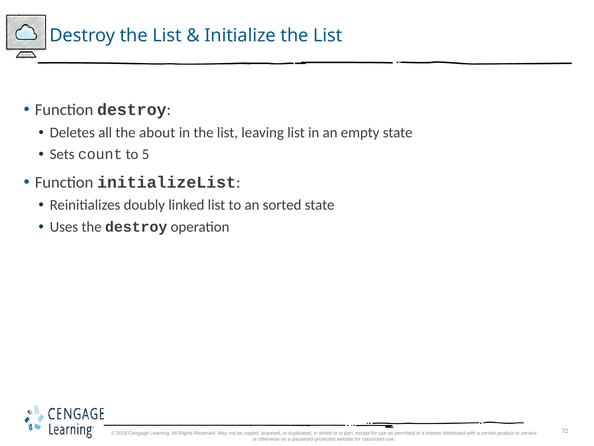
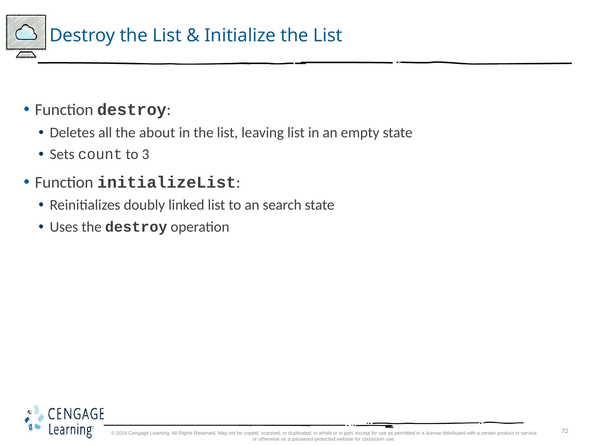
5: 5 -> 3
sorted: sorted -> search
